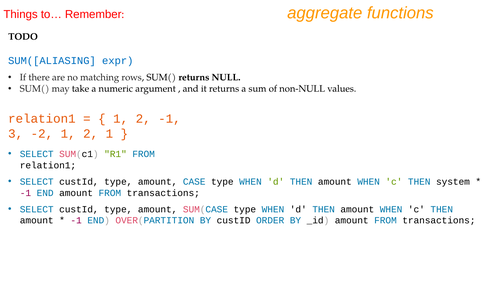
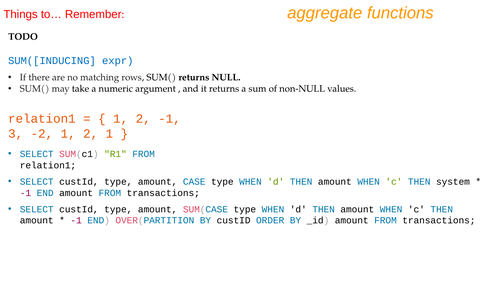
SUM([ALIASING: SUM([ALIASING -> SUM([INDUCING
